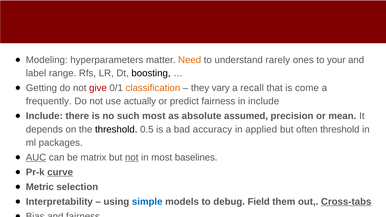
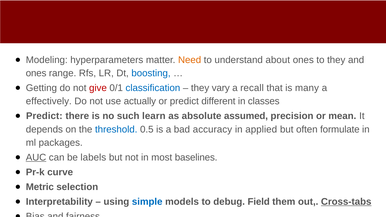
rarely: rarely -> about
to your: your -> they
label at (36, 73): label -> ones
boosting colour: black -> blue
classification colour: orange -> blue
come: come -> many
frequently: frequently -> effectively
predict fairness: fairness -> different
in include: include -> classes
Include at (44, 116): Include -> Predict
such most: most -> learn
threshold at (116, 129) colour: black -> blue
often threshold: threshold -> formulate
matrix: matrix -> labels
not at (132, 157) underline: present -> none
curve underline: present -> none
